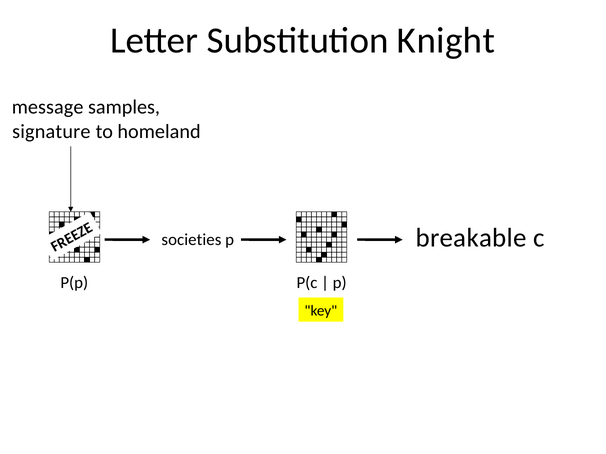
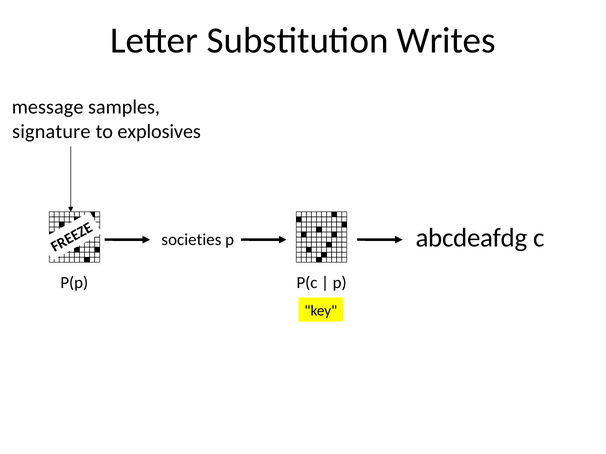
Knight: Knight -> Writes
homeland: homeland -> explosives
breakable: breakable -> abcdeafdg
